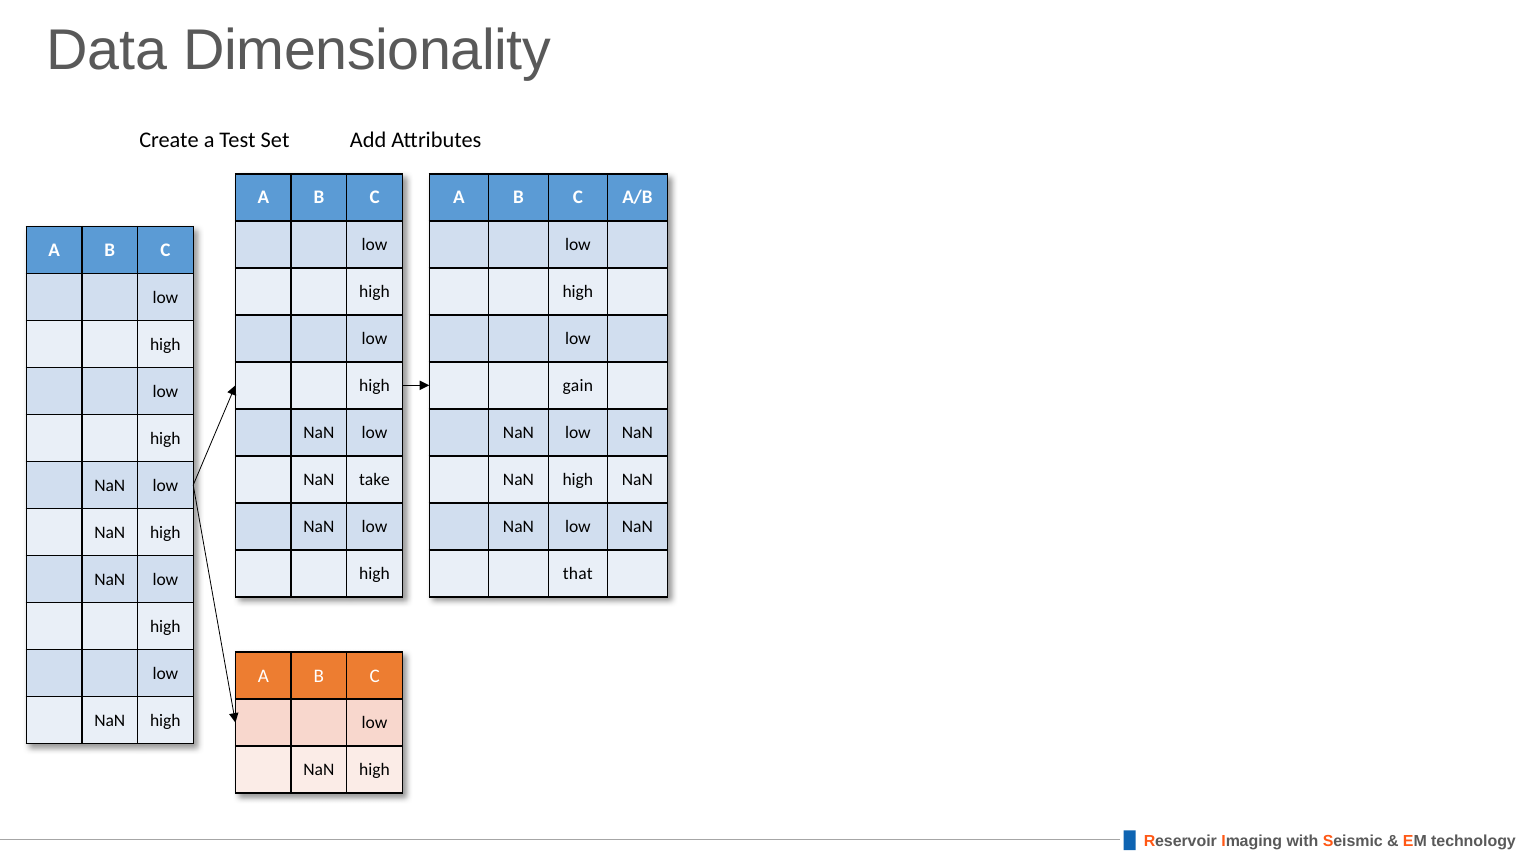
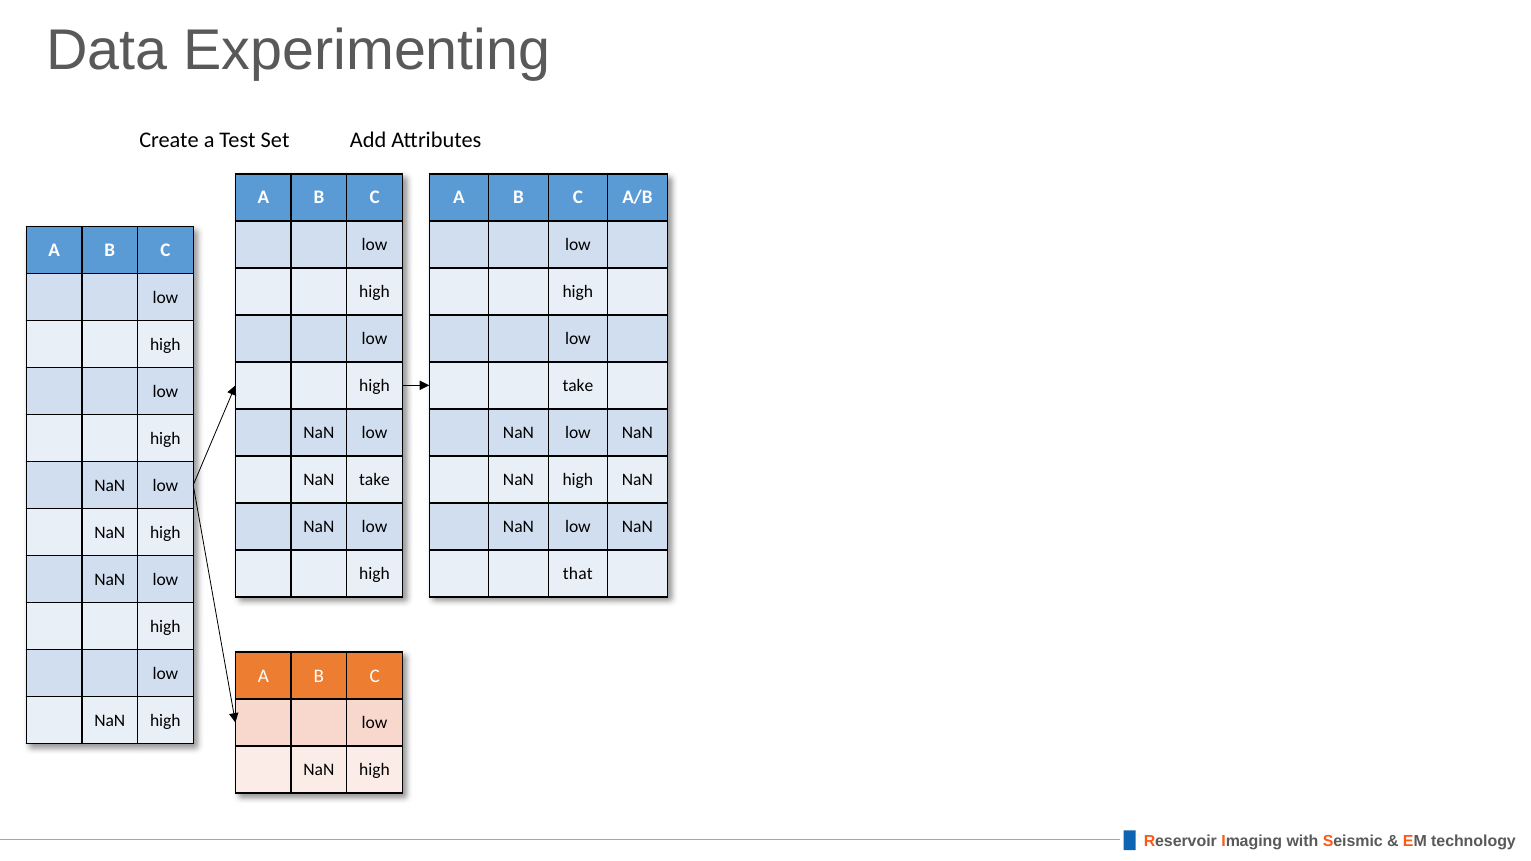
Dimensionality: Dimensionality -> Experimenting
gain at (578, 386): gain -> take
